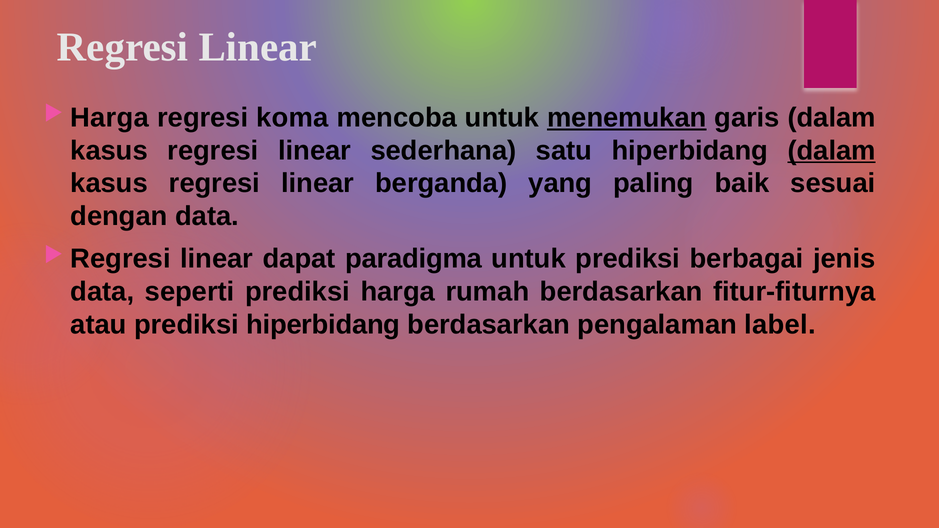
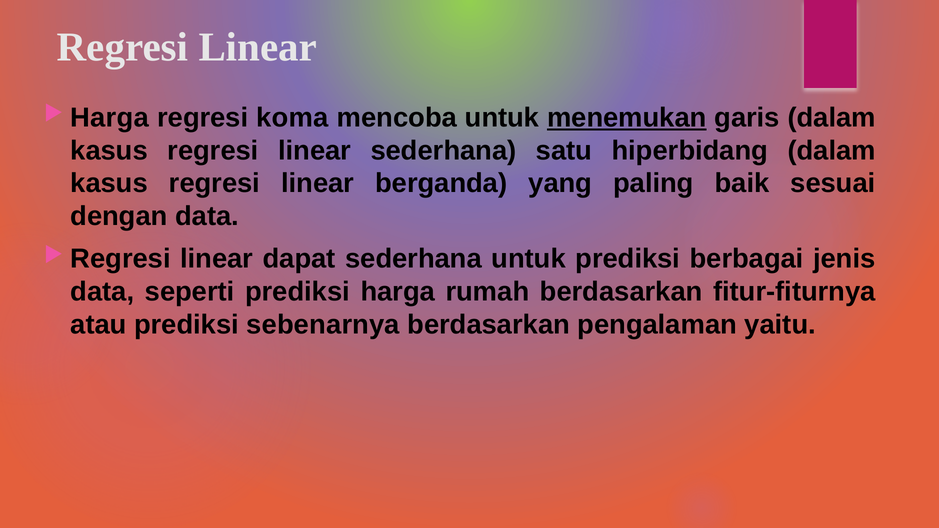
dalam at (832, 151) underline: present -> none
dapat paradigma: paradigma -> sederhana
prediksi hiperbidang: hiperbidang -> sebenarnya
label: label -> yaitu
